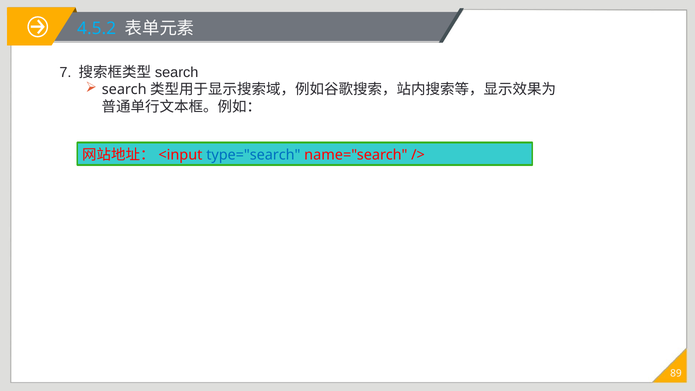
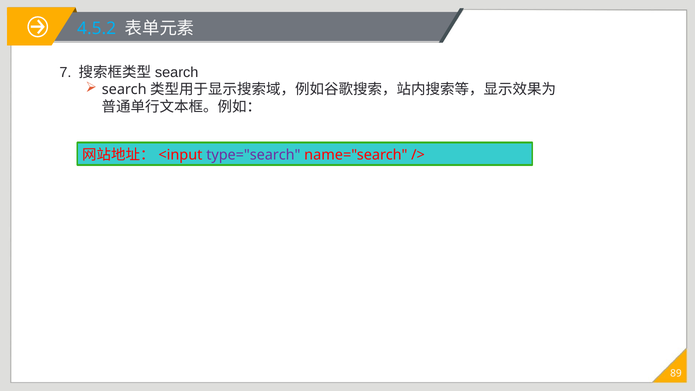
type="search colour: blue -> purple
